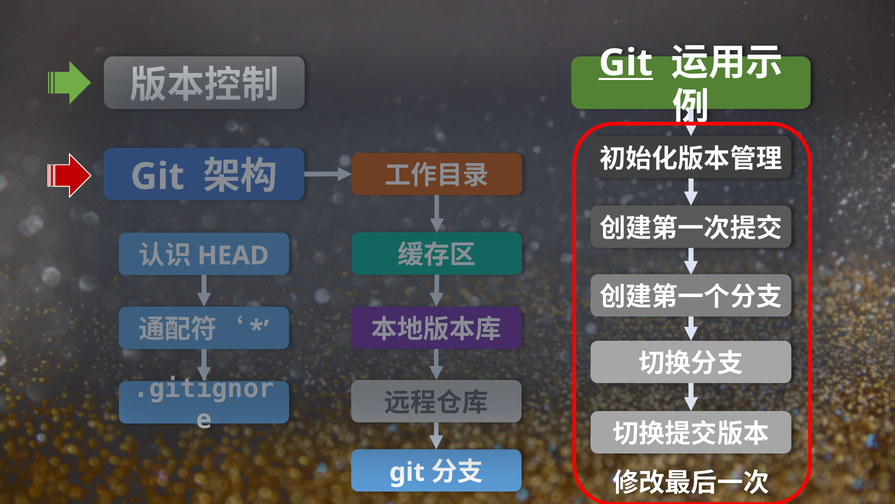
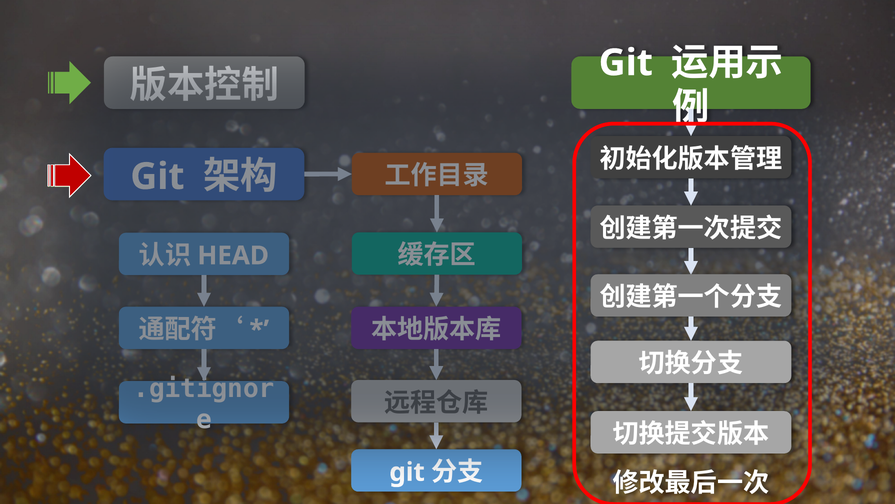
Git at (626, 63) underline: present -> none
